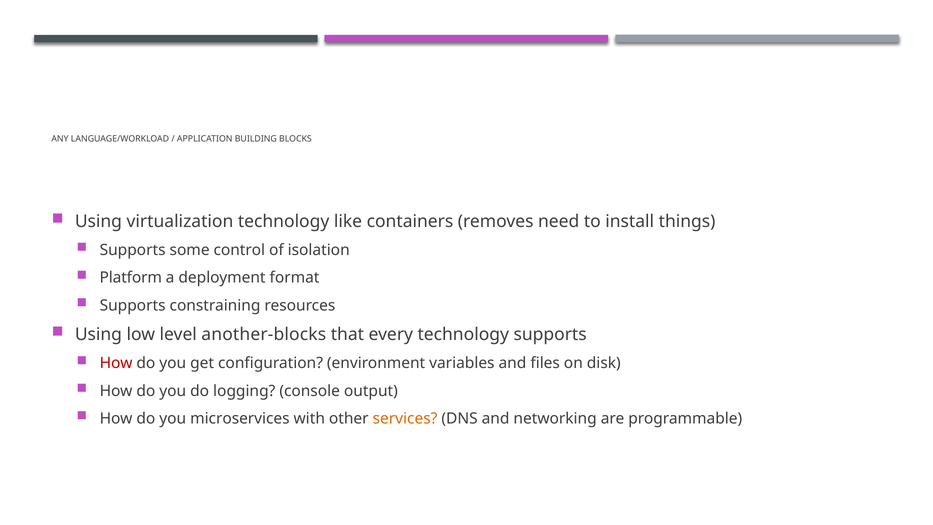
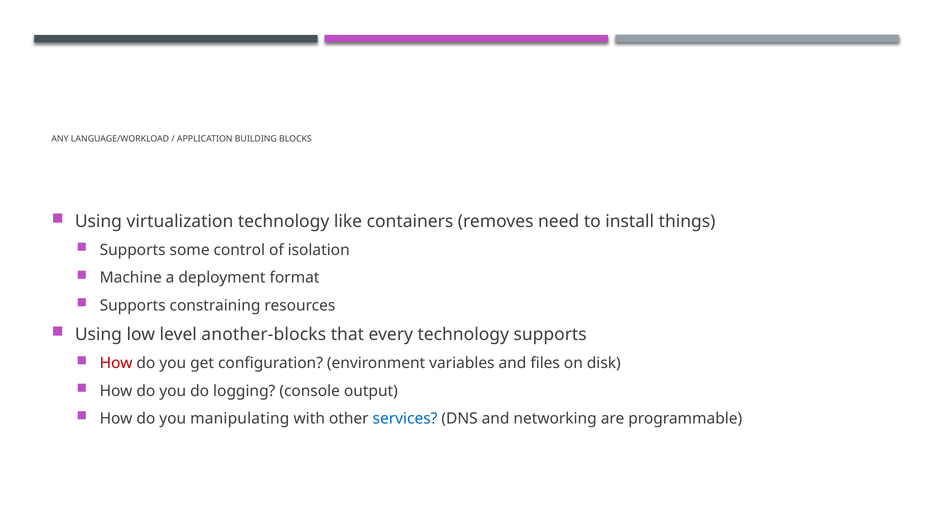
Platform: Platform -> Machine
microservices: microservices -> manipulating
services colour: orange -> blue
